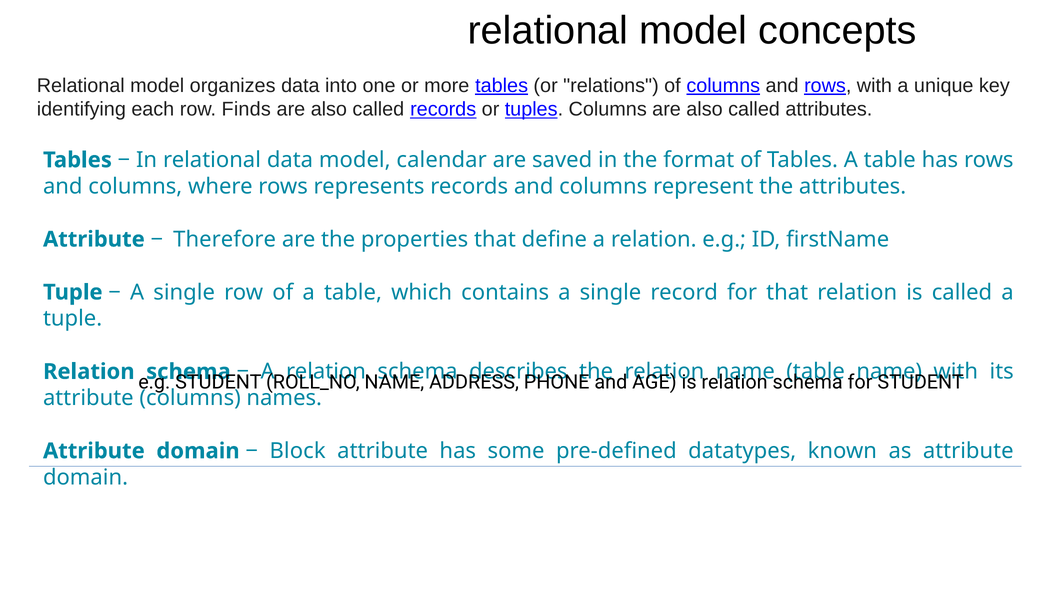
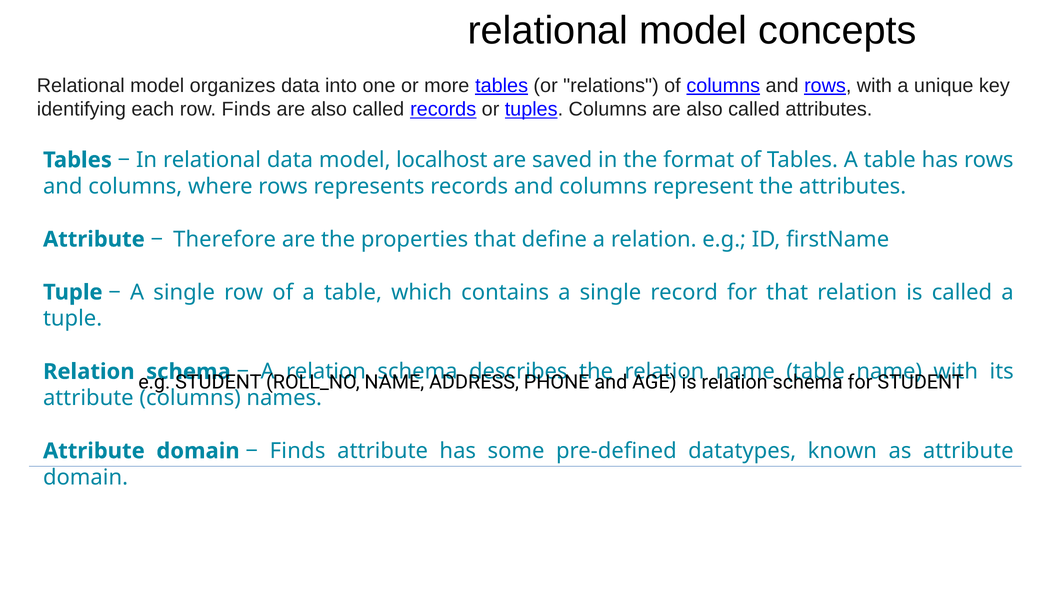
calendar: calendar -> localhost
Block at (298, 451): Block -> Finds
